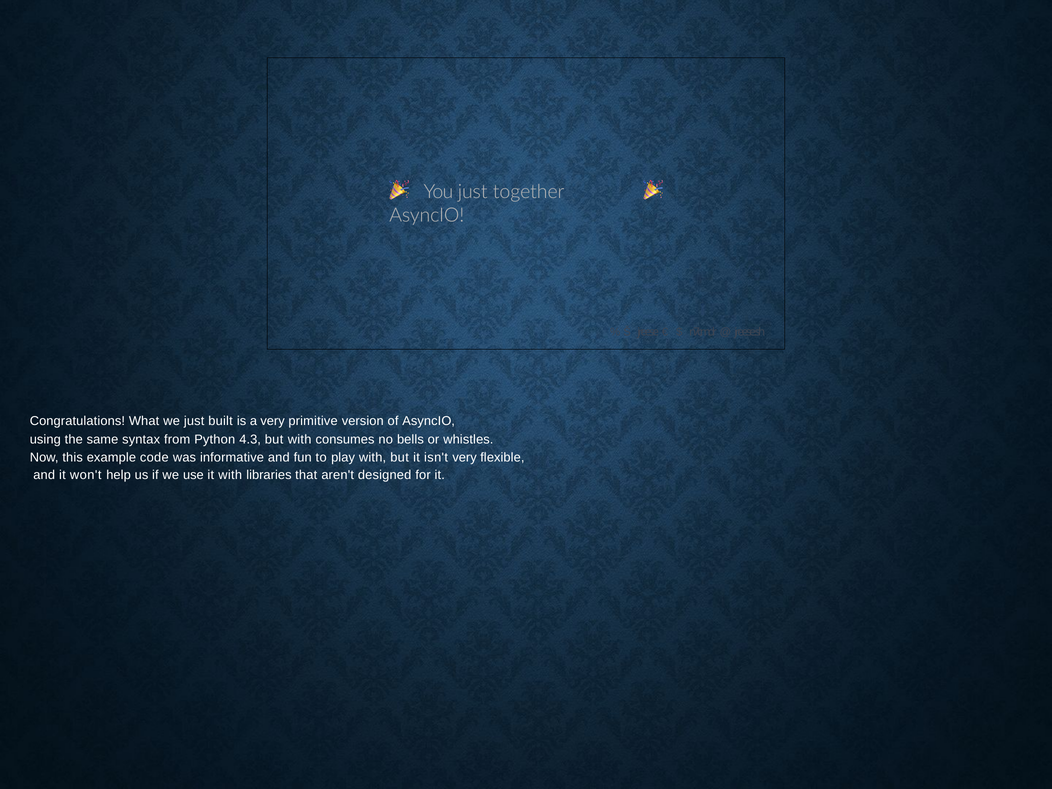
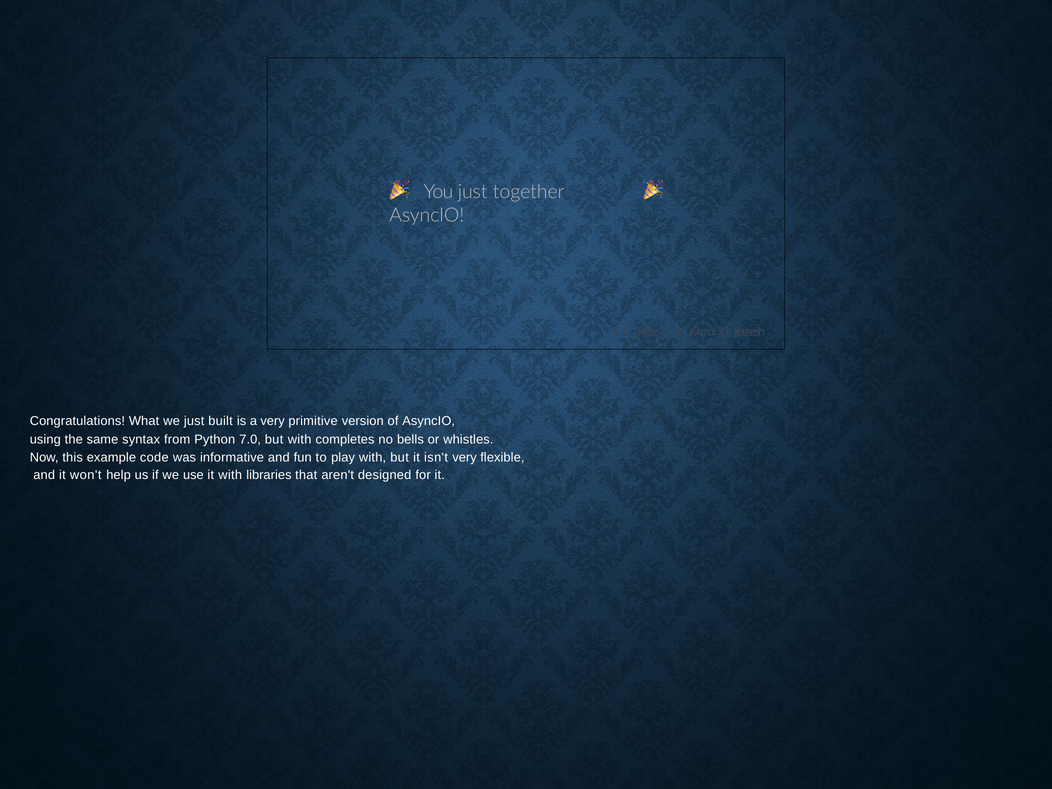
4.3: 4.3 -> 7.0
consumes: consumes -> completes
